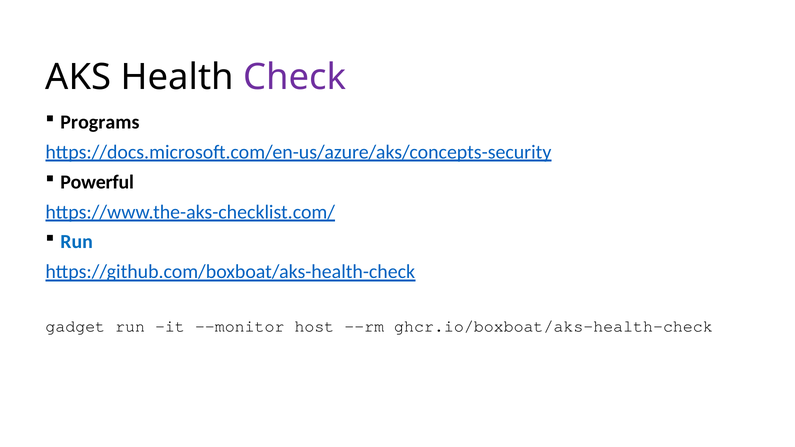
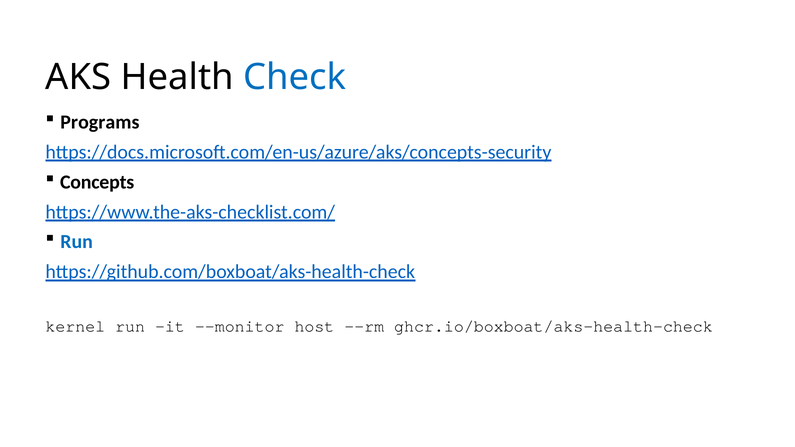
Check colour: purple -> blue
Powerful: Powerful -> Concepts
gadget: gadget -> kernel
